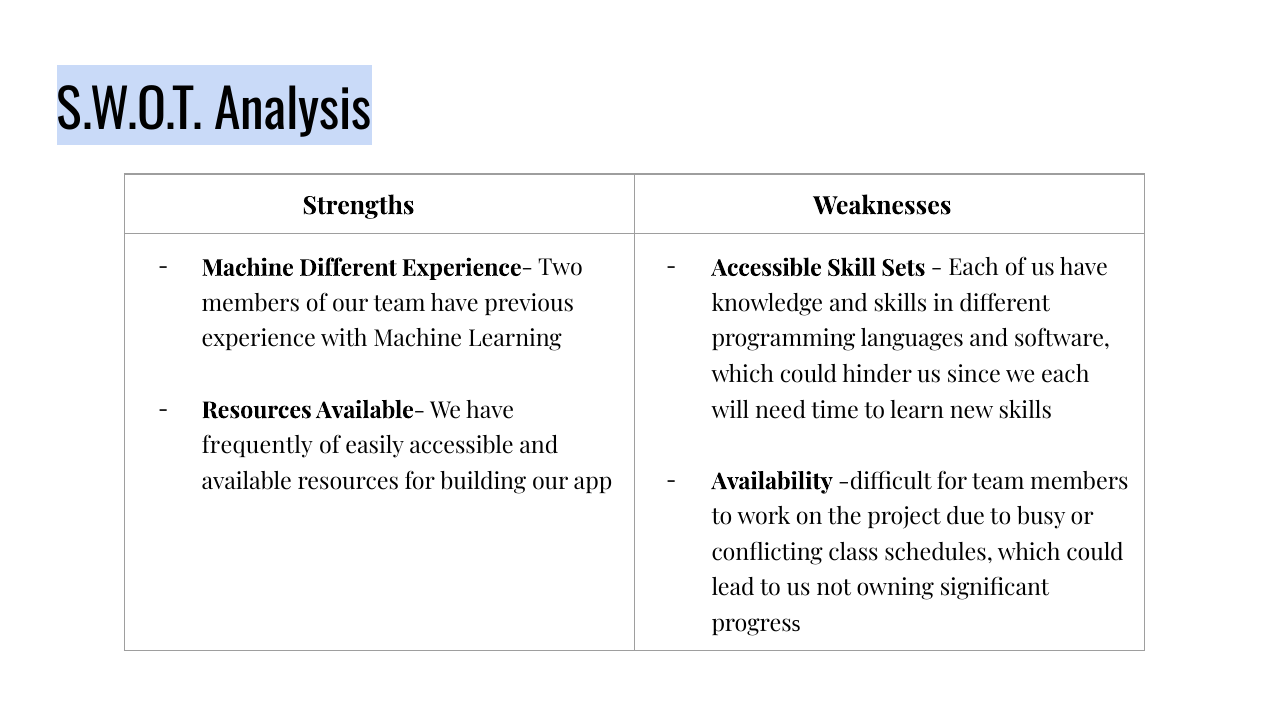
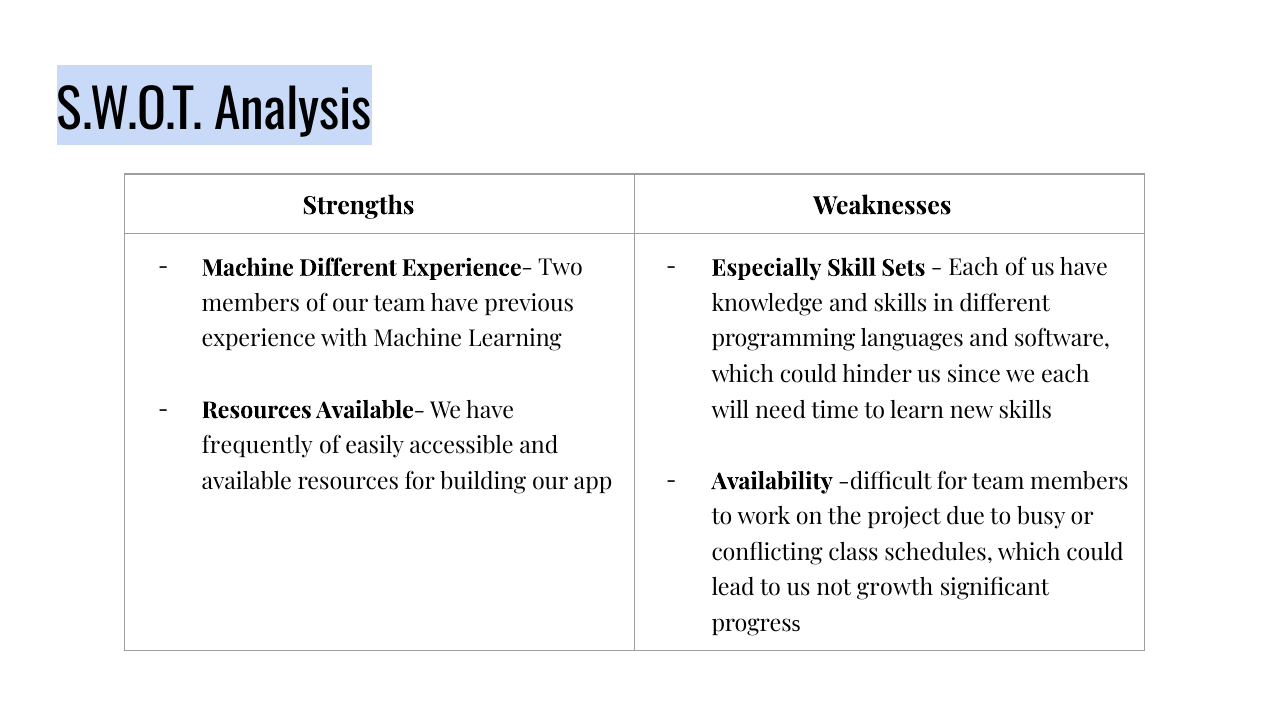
Accessible at (767, 268): Accessible -> Especially
owning: owning -> growth
